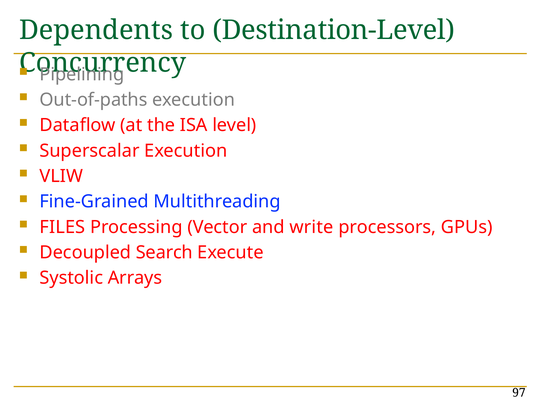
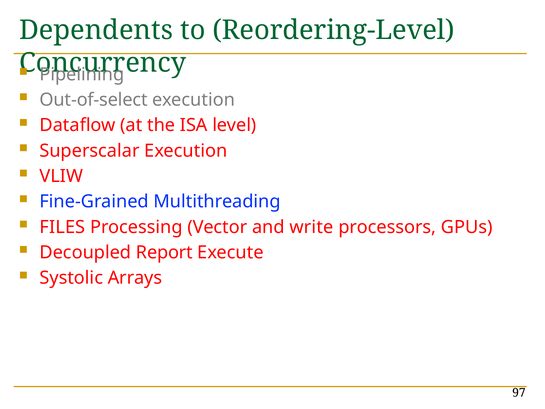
Destination-Level: Destination-Level -> Reordering-Level
Out-of-paths: Out-of-paths -> Out-of-select
Search: Search -> Report
